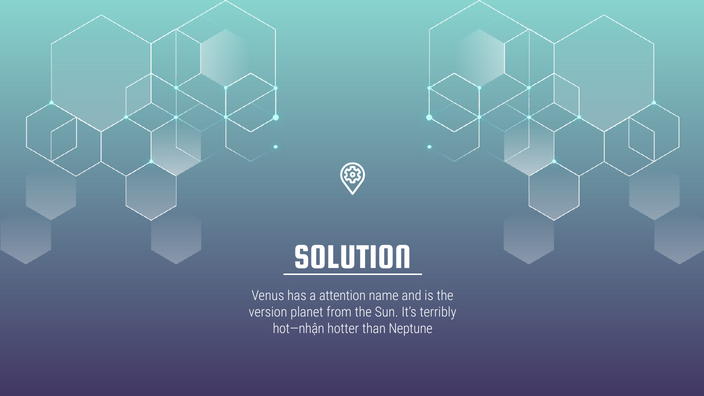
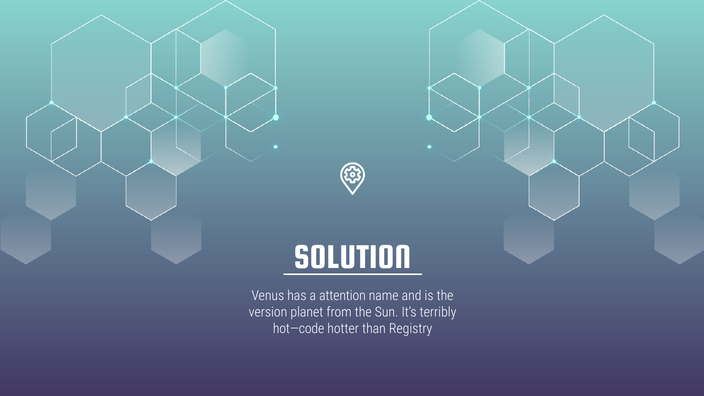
hot—nhận: hot—nhận -> hot—code
Neptune: Neptune -> Registry
